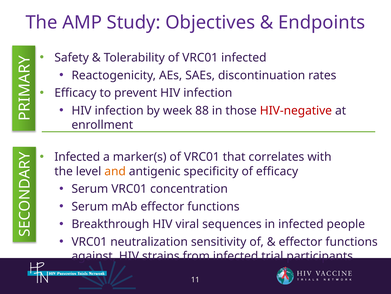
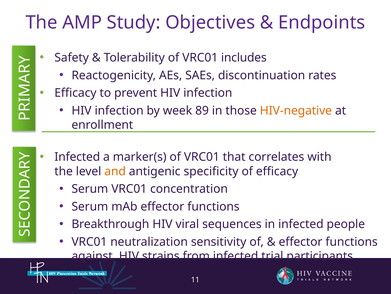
VRC01 infected: infected -> includes
88: 88 -> 89
HIV-negative colour: red -> orange
